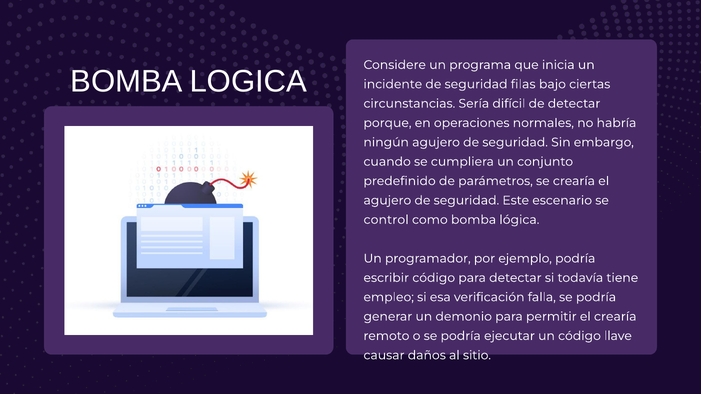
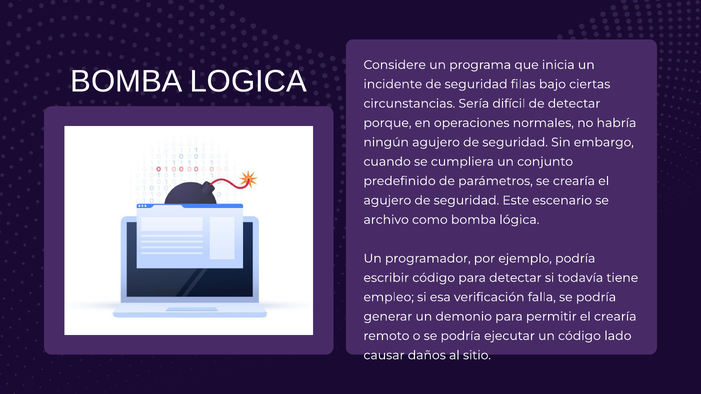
control: control -> archivo
llave: llave -> lado
